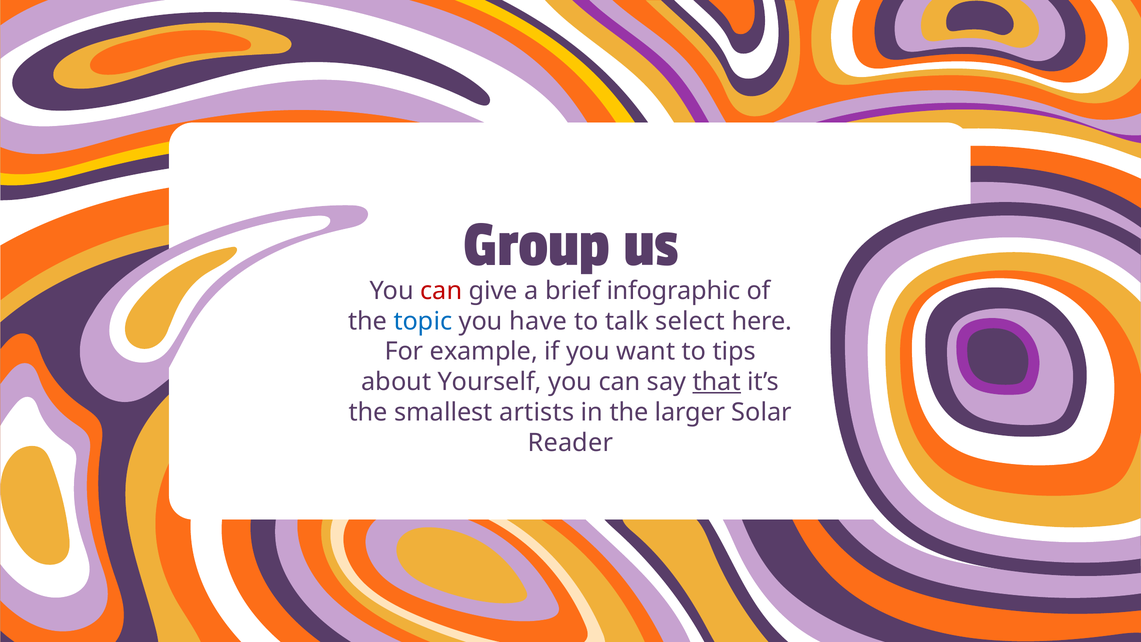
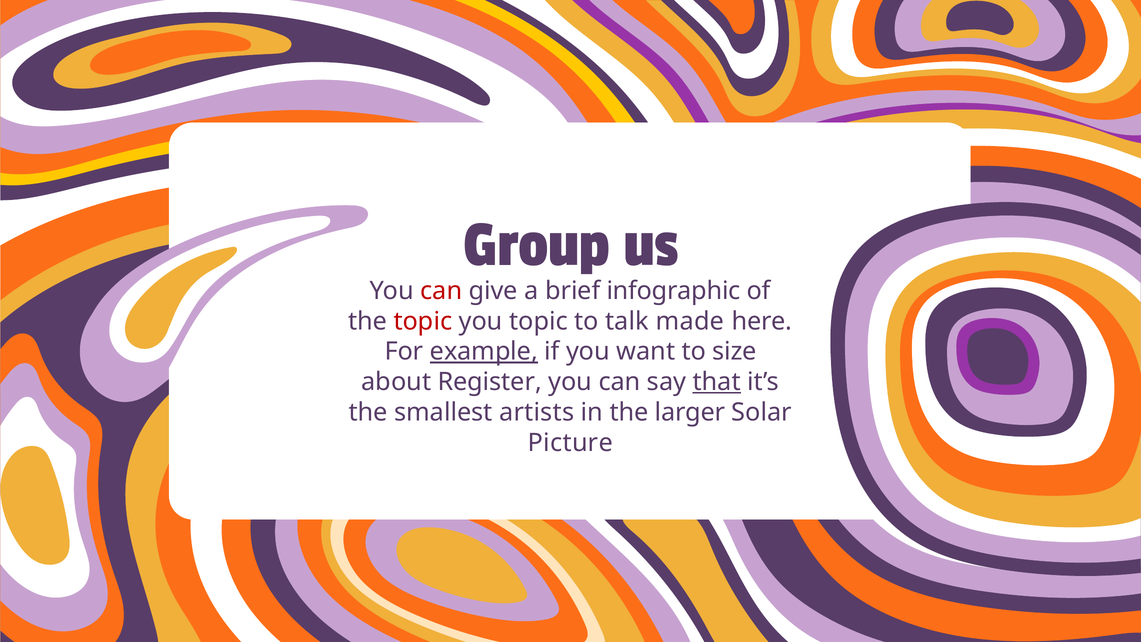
topic at (423, 321) colour: blue -> red
you have: have -> topic
select: select -> made
example underline: none -> present
tips: tips -> size
Yourself: Yourself -> Register
Reader: Reader -> Picture
